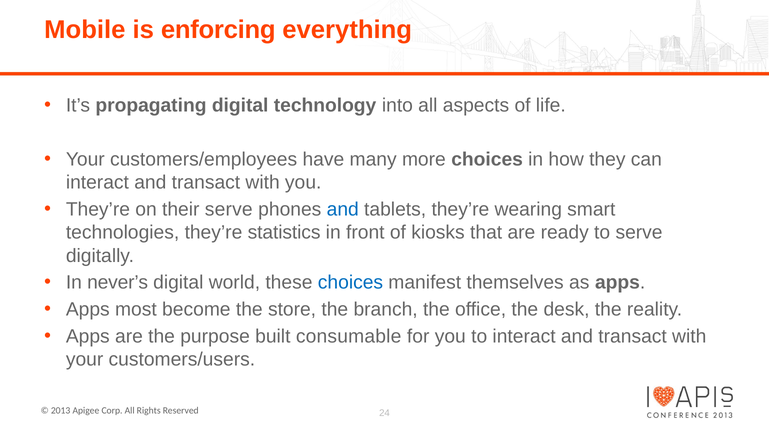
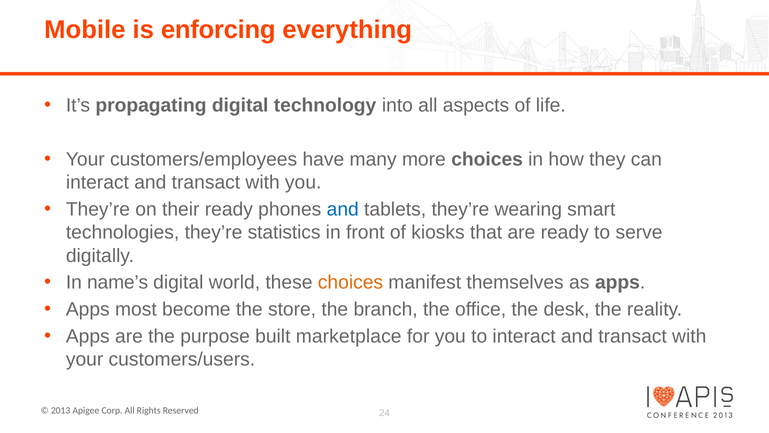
their serve: serve -> ready
never’s: never’s -> name’s
choices at (350, 283) colour: blue -> orange
consumable: consumable -> marketplace
